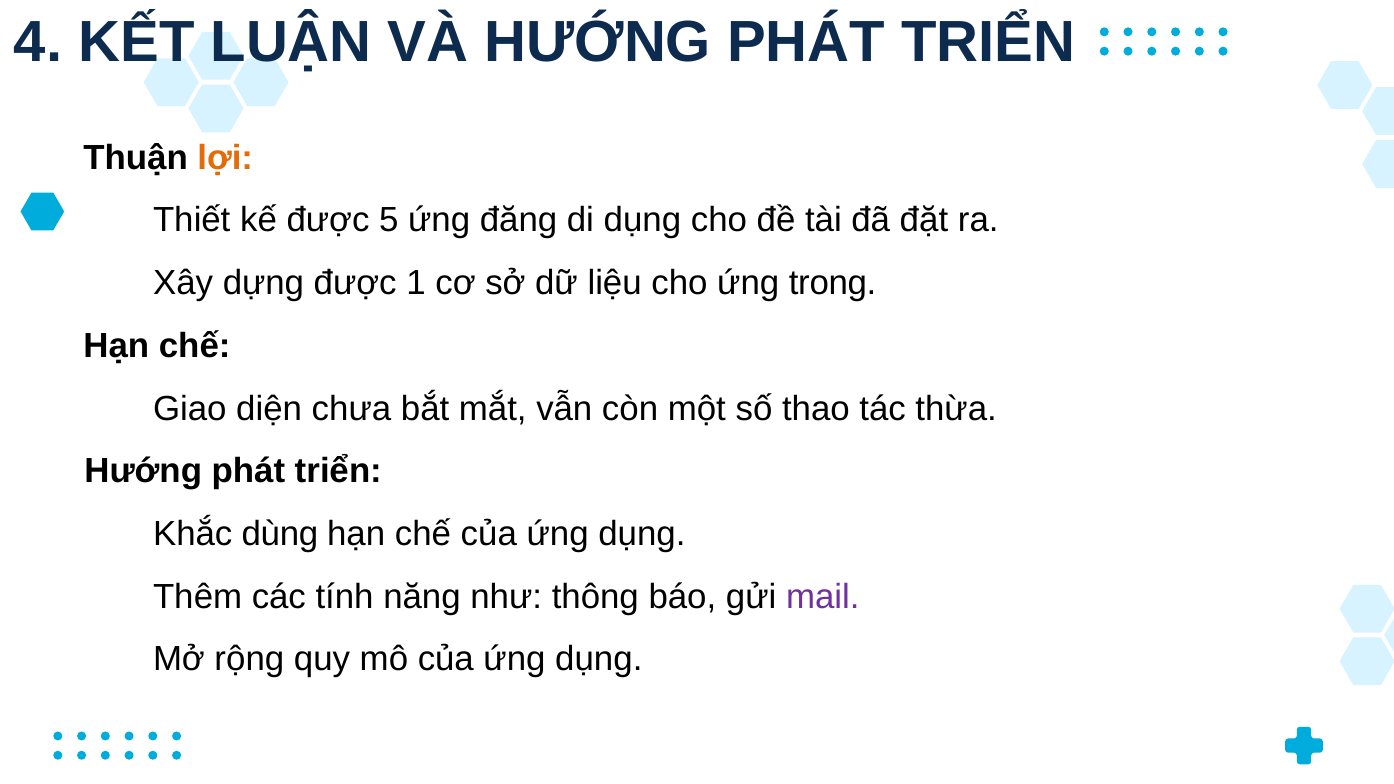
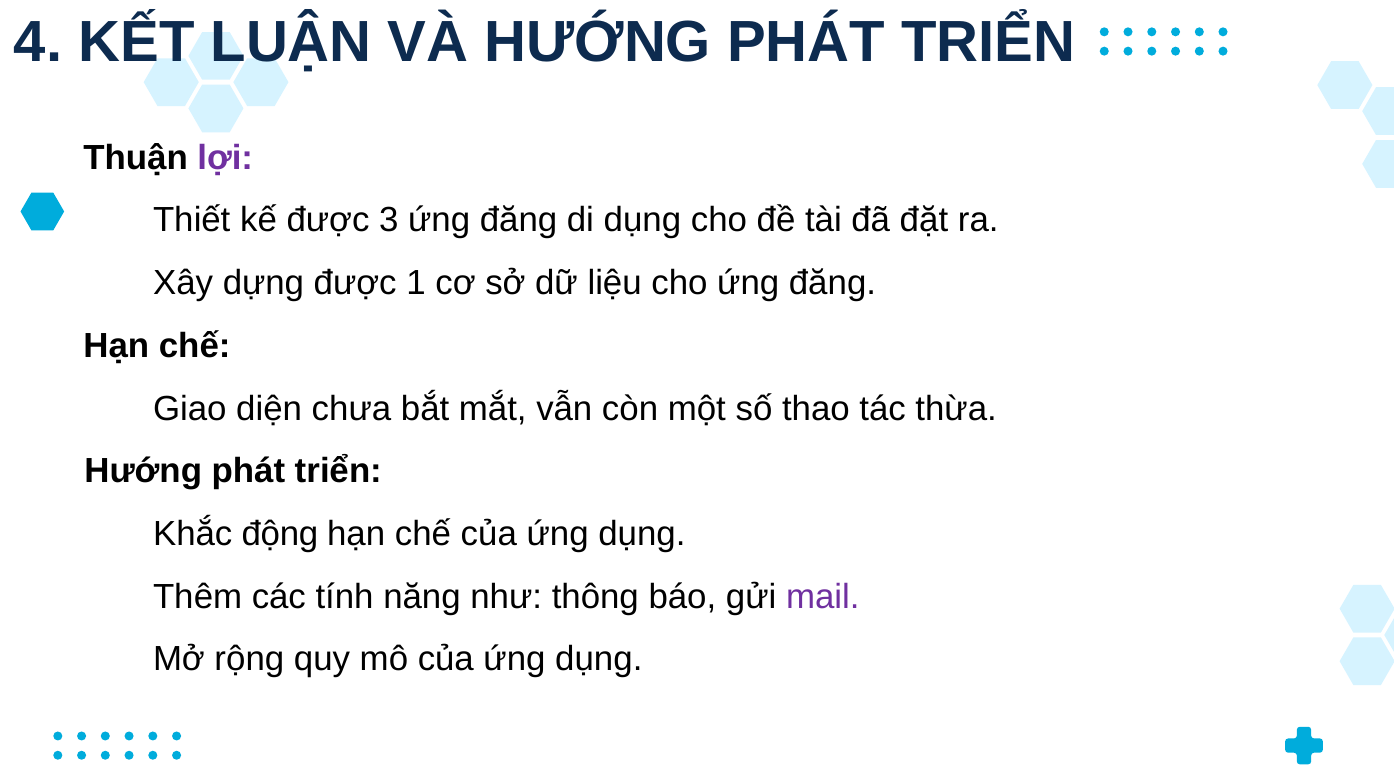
lợi colour: orange -> purple
5: 5 -> 3
cho ứng trong: trong -> đăng
dùng: dùng -> động
